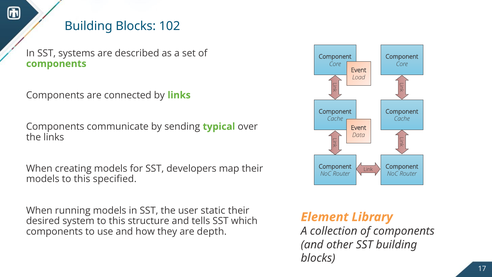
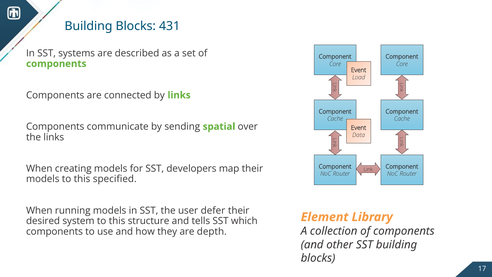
102: 102 -> 431
typical: typical -> spatial
static: static -> defer
